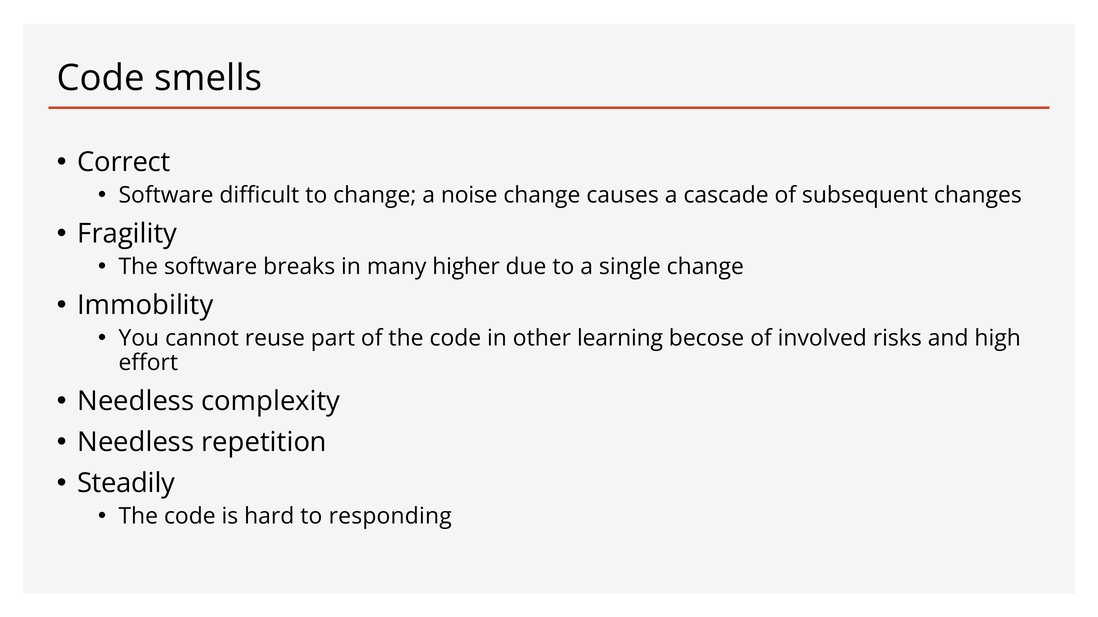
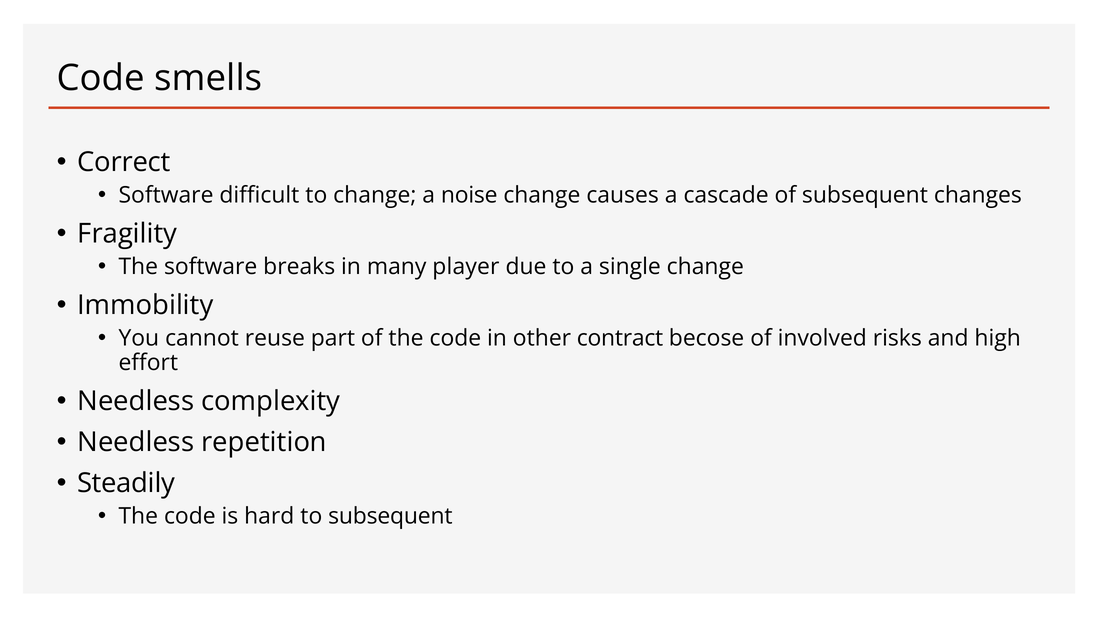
higher: higher -> player
learning: learning -> contract
to responding: responding -> subsequent
